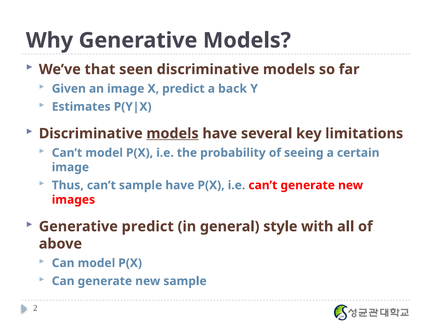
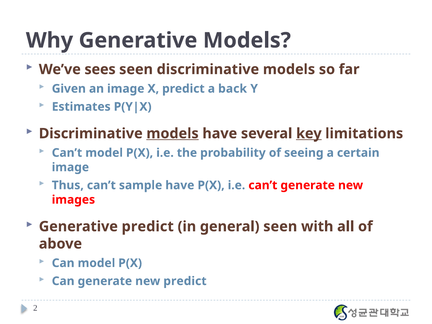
that: that -> sees
key underline: none -> present
general style: style -> seen
new sample: sample -> predict
